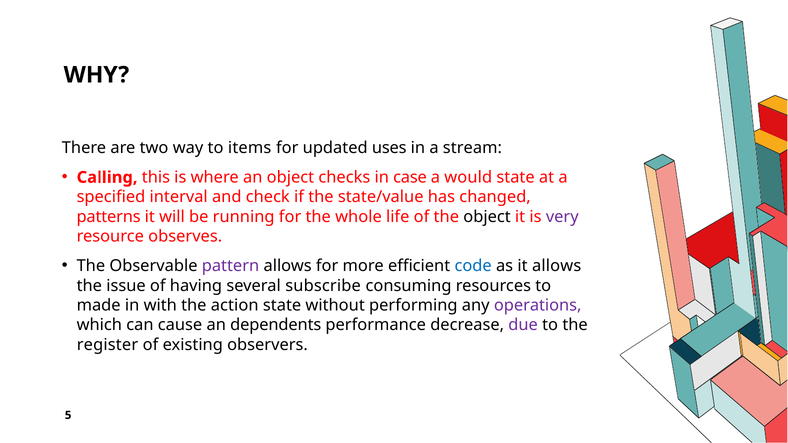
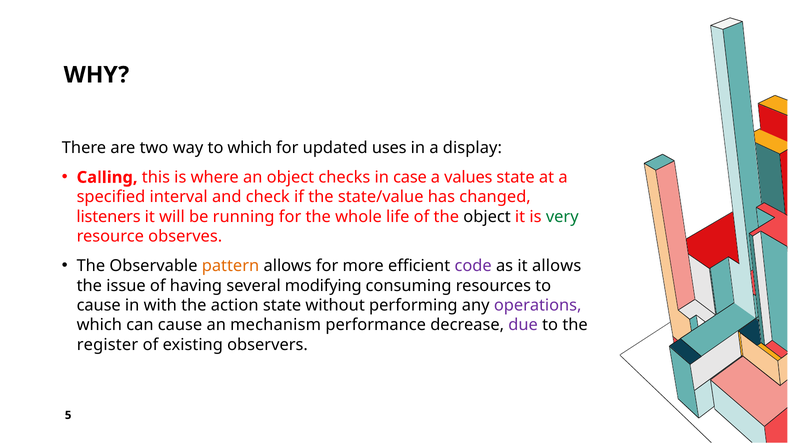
to items: items -> which
stream: stream -> display
would: would -> values
patterns: patterns -> listeners
very colour: purple -> green
pattern colour: purple -> orange
code colour: blue -> purple
subscribe: subscribe -> modifying
made at (99, 306): made -> cause
dependents: dependents -> mechanism
